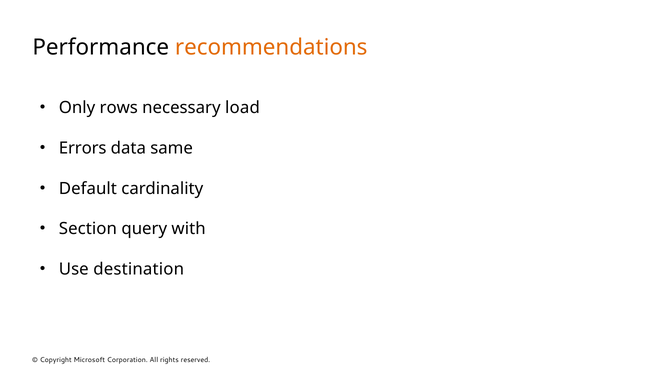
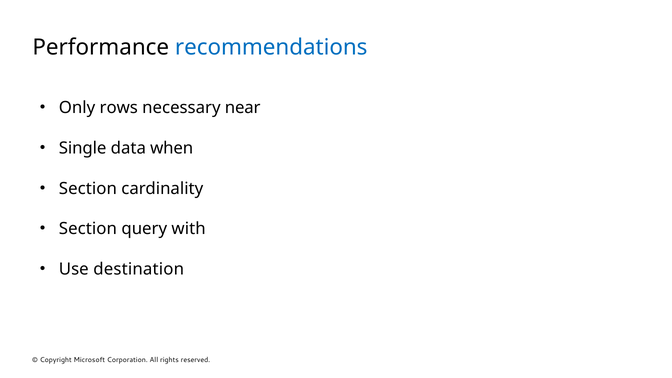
recommendations colour: orange -> blue
load: load -> near
Errors: Errors -> Single
same: same -> when
Default at (88, 188): Default -> Section
